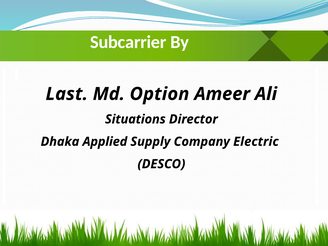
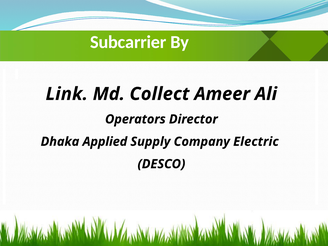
Last: Last -> Link
Option: Option -> Collect
Situations: Situations -> Operators
